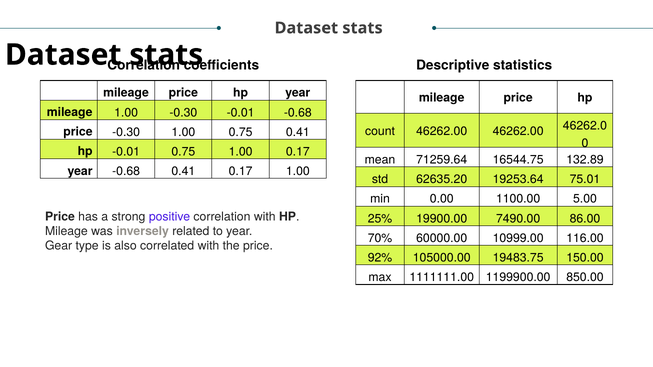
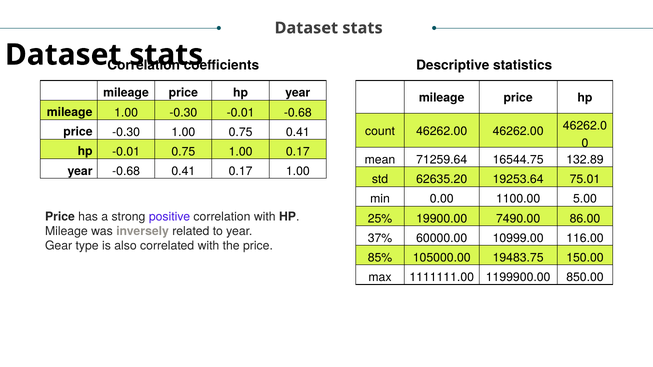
70%: 70% -> 37%
92%: 92% -> 85%
